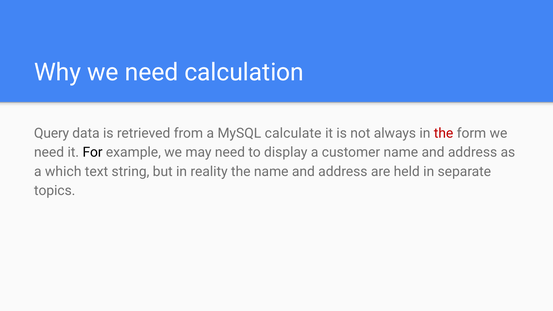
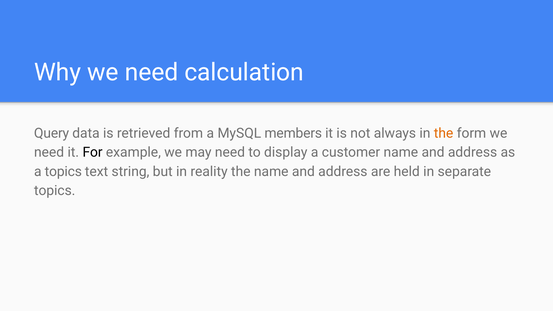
calculate: calculate -> members
the at (444, 133) colour: red -> orange
a which: which -> topics
